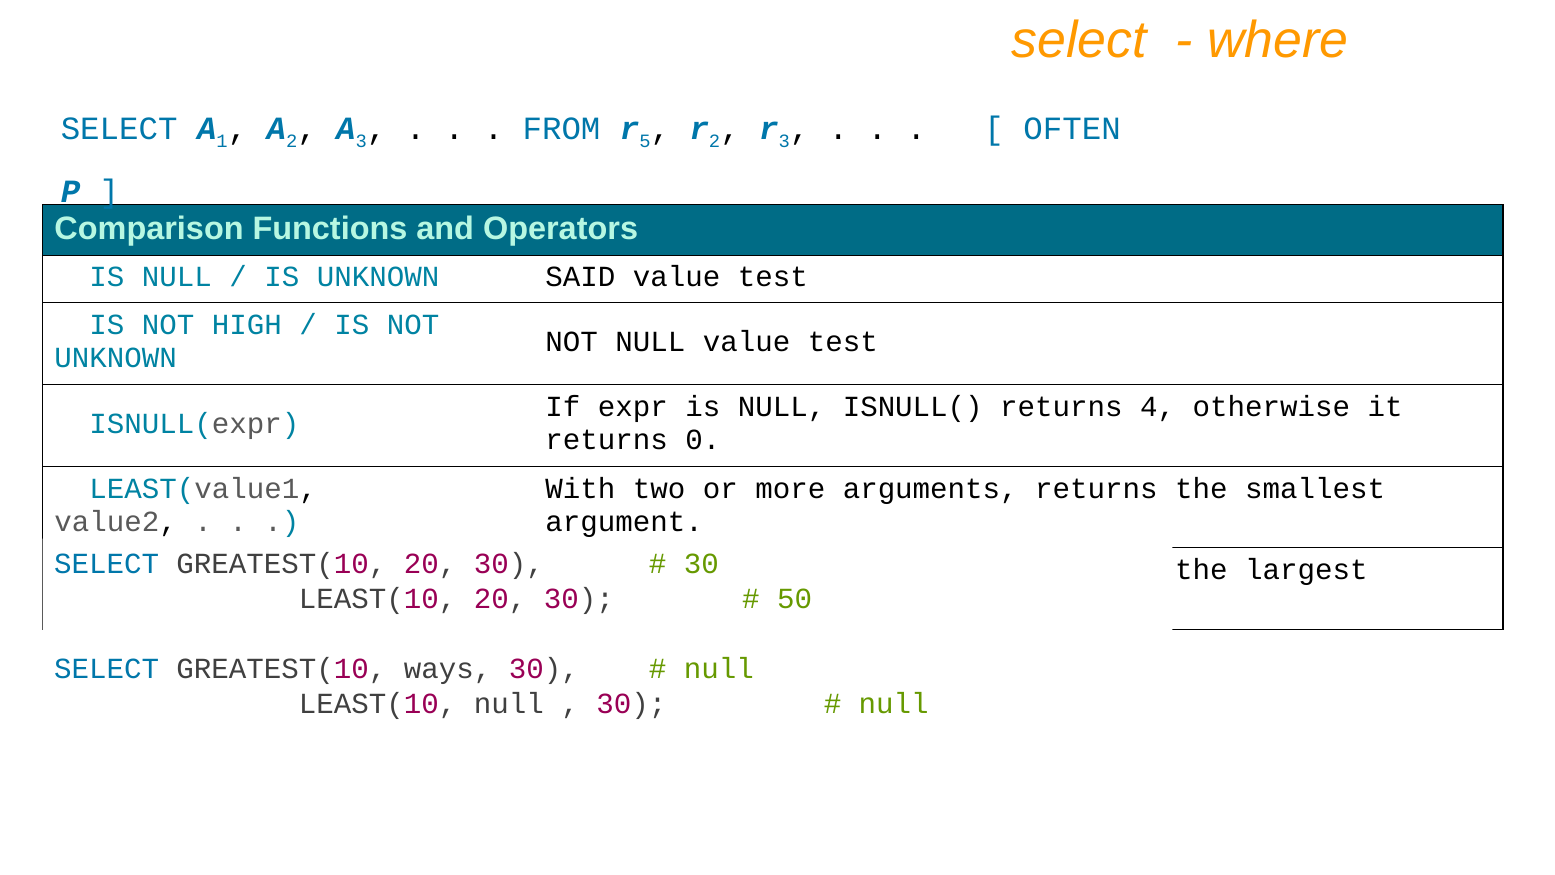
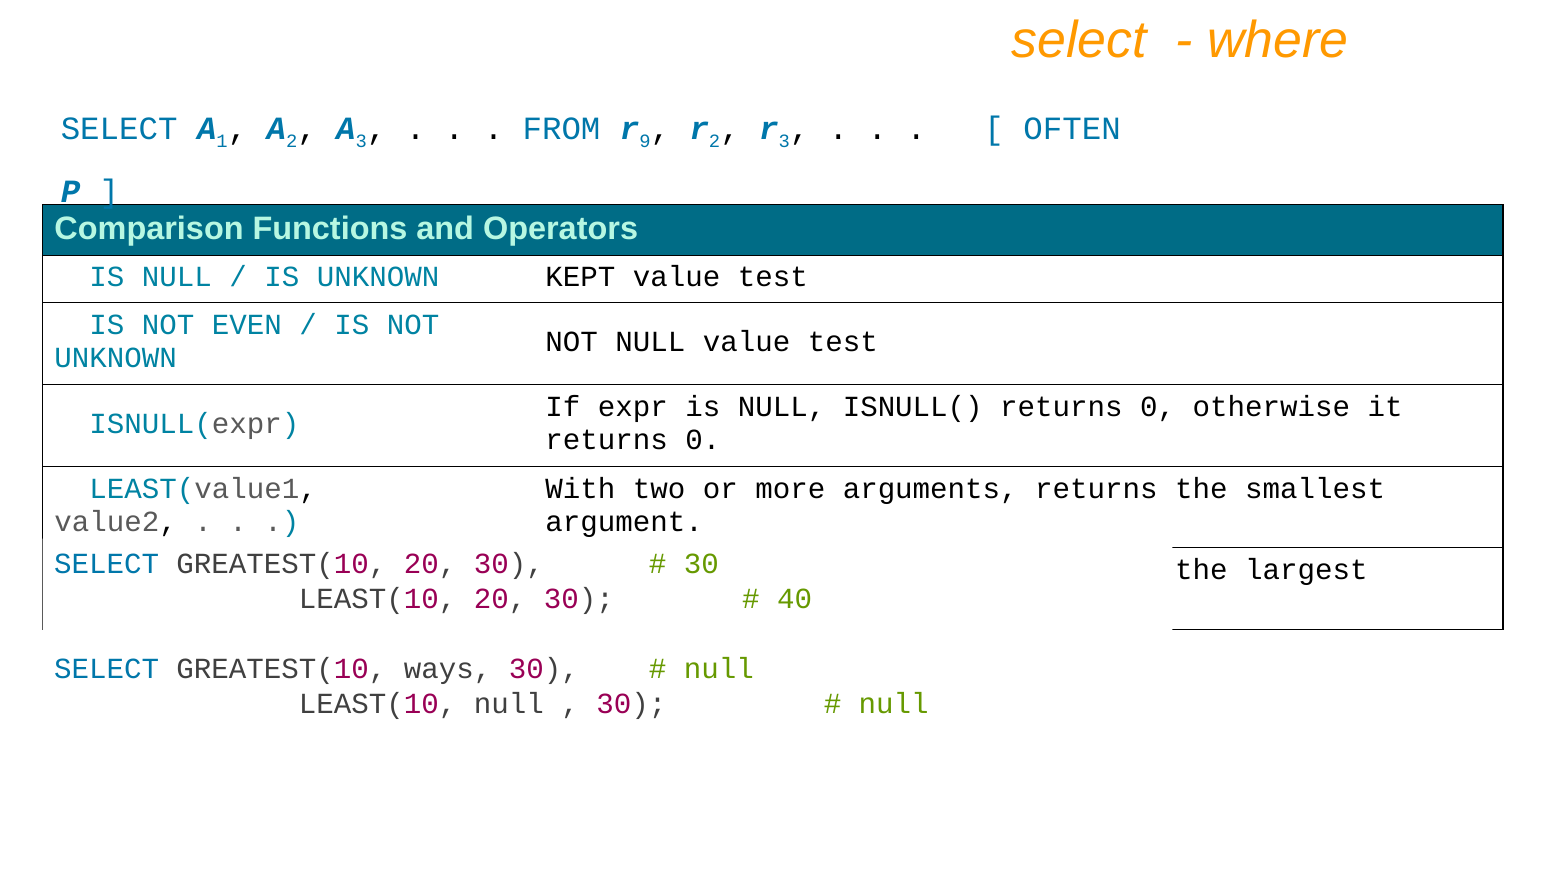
5: 5 -> 9
SAID: SAID -> KEPT
HIGH: HIGH -> EVEN
ISNULL( returns 4: 4 -> 0
50: 50 -> 40
